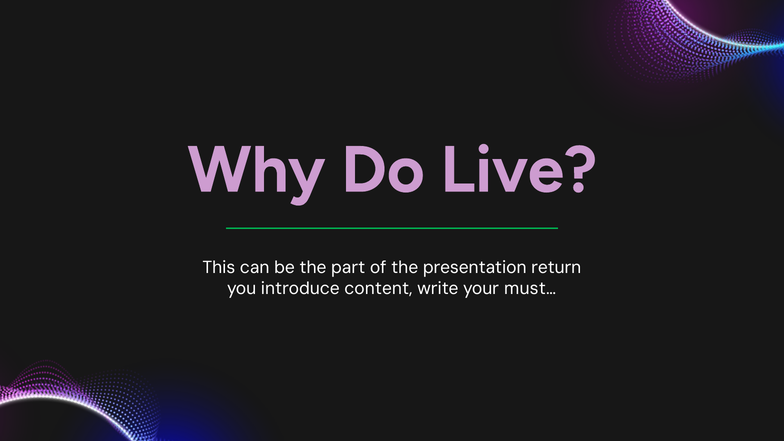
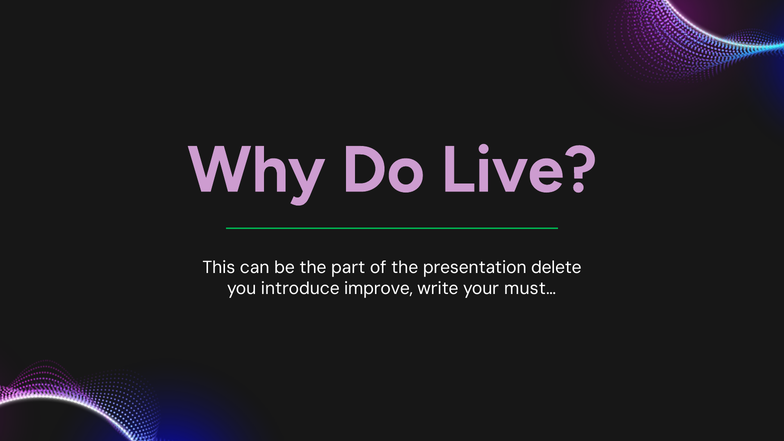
return: return -> delete
content: content -> improve
